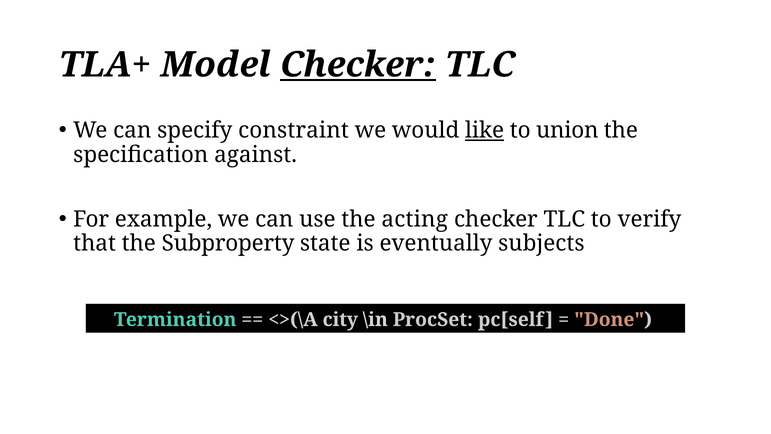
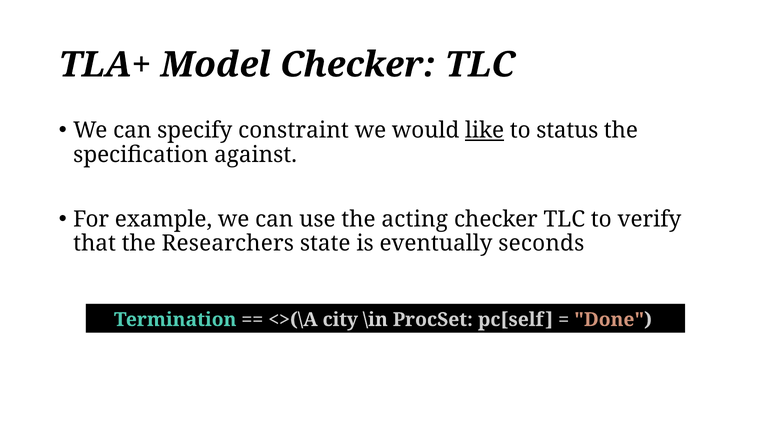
Checker at (358, 65) underline: present -> none
union: union -> status
Subproperty: Subproperty -> Researchers
subjects: subjects -> seconds
